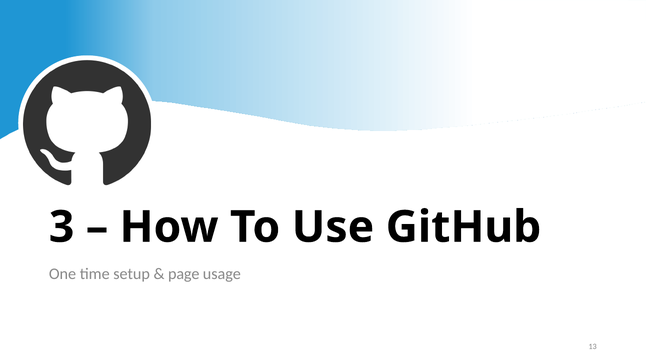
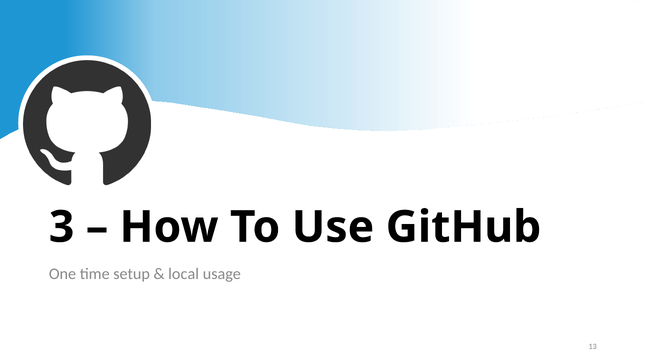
page: page -> local
